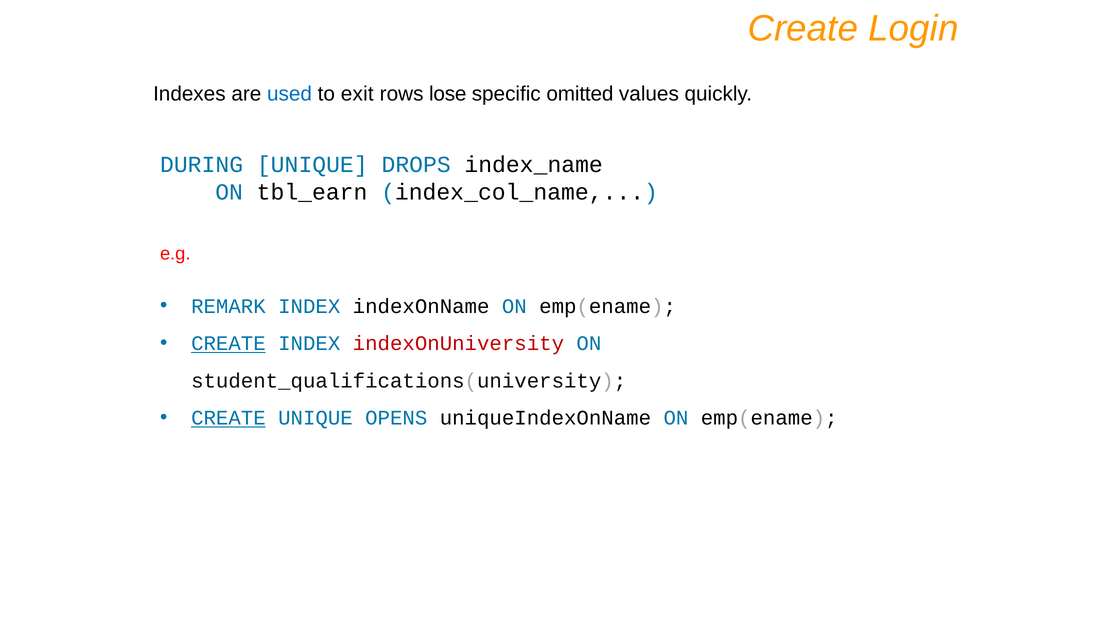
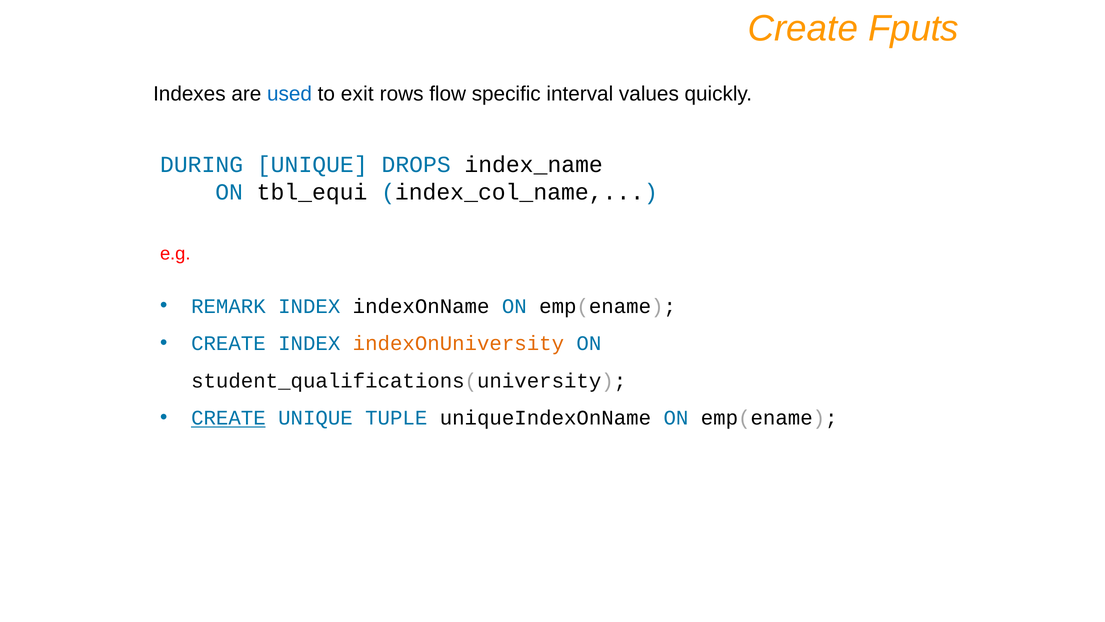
Login: Login -> Fputs
lose: lose -> flow
omitted: omitted -> interval
tbl_earn: tbl_earn -> tbl_equi
CREATE at (228, 343) underline: present -> none
indexOnUniversity colour: red -> orange
OPENS: OPENS -> TUPLE
